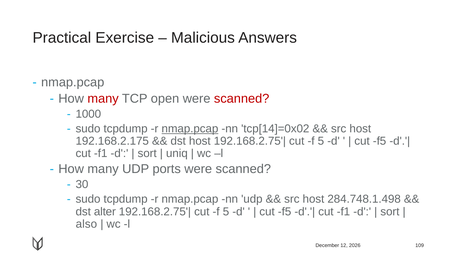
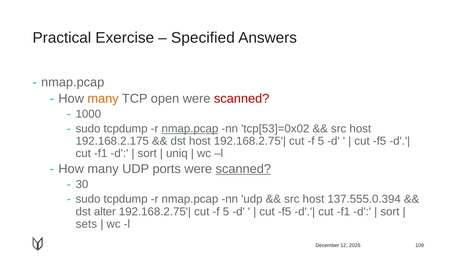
Malicious: Malicious -> Specified
many at (103, 99) colour: red -> orange
tcp[14]=0x02: tcp[14]=0x02 -> tcp[53]=0x02
scanned at (243, 169) underline: none -> present
284.748.1.498: 284.748.1.498 -> 137.555.0.394
also: also -> sets
